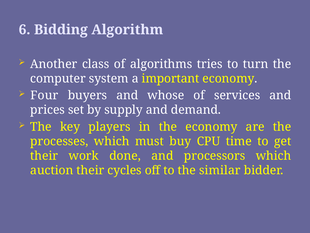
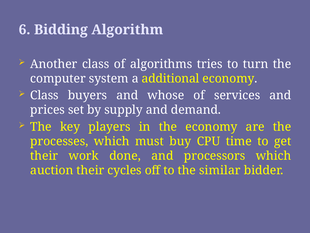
important: important -> additional
Four at (44, 95): Four -> Class
